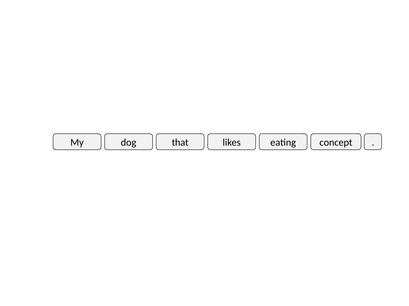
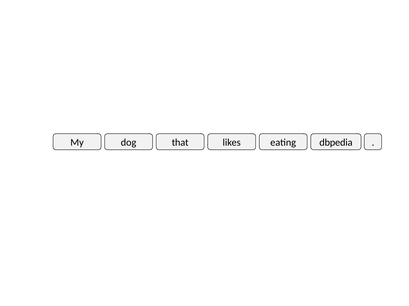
concept: concept -> dbpedia
